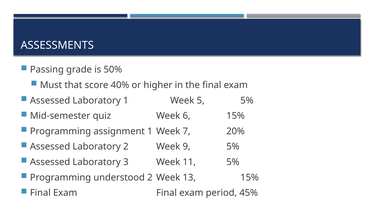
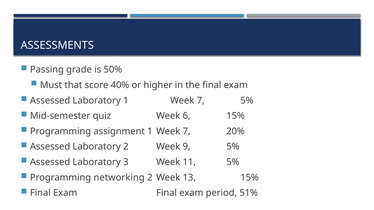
Laboratory 1 Week 5: 5 -> 7
understood: understood -> networking
45%: 45% -> 51%
